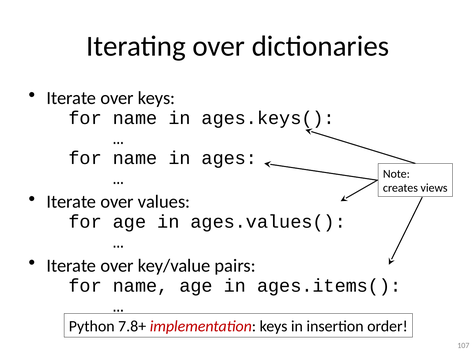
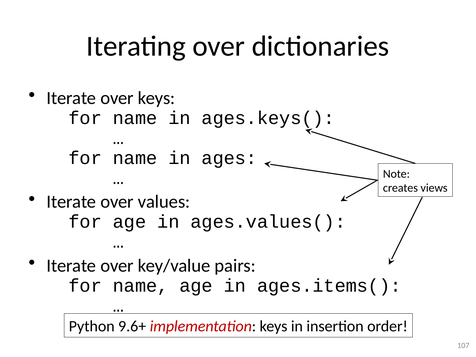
7.8+: 7.8+ -> 9.6+
